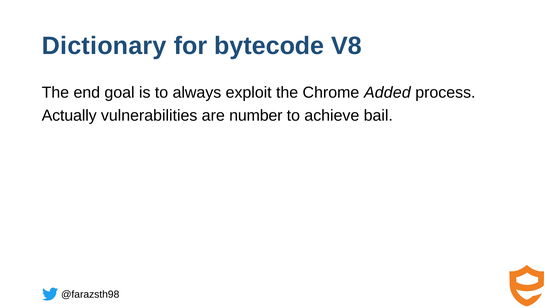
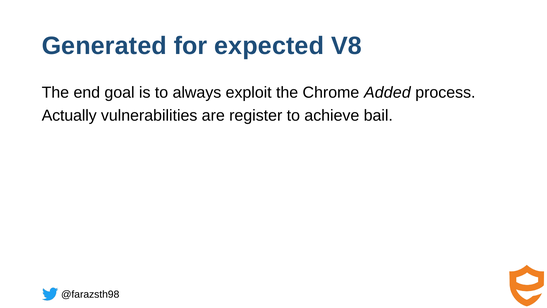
Dictionary: Dictionary -> Generated
bytecode: bytecode -> expected
number: number -> register
